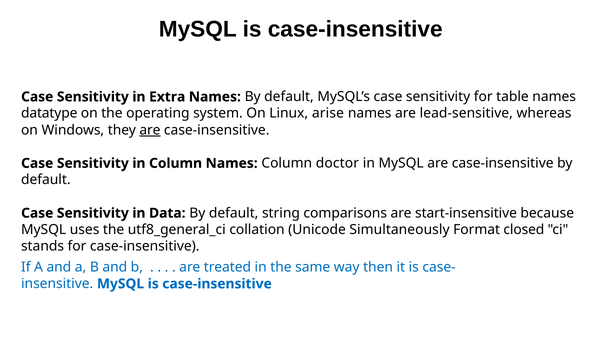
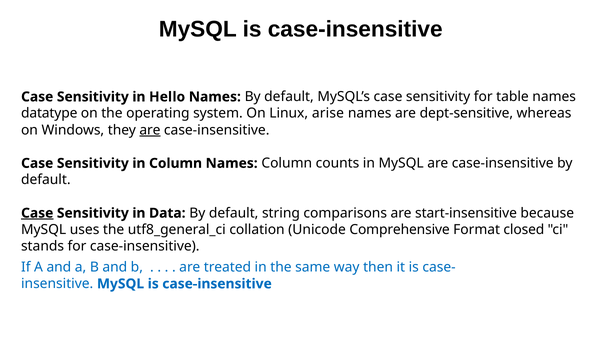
Extra: Extra -> Hello
lead-sensitive: lead-sensitive -> dept-sensitive
doctor: doctor -> counts
Case at (37, 213) underline: none -> present
Simultaneously: Simultaneously -> Comprehensive
